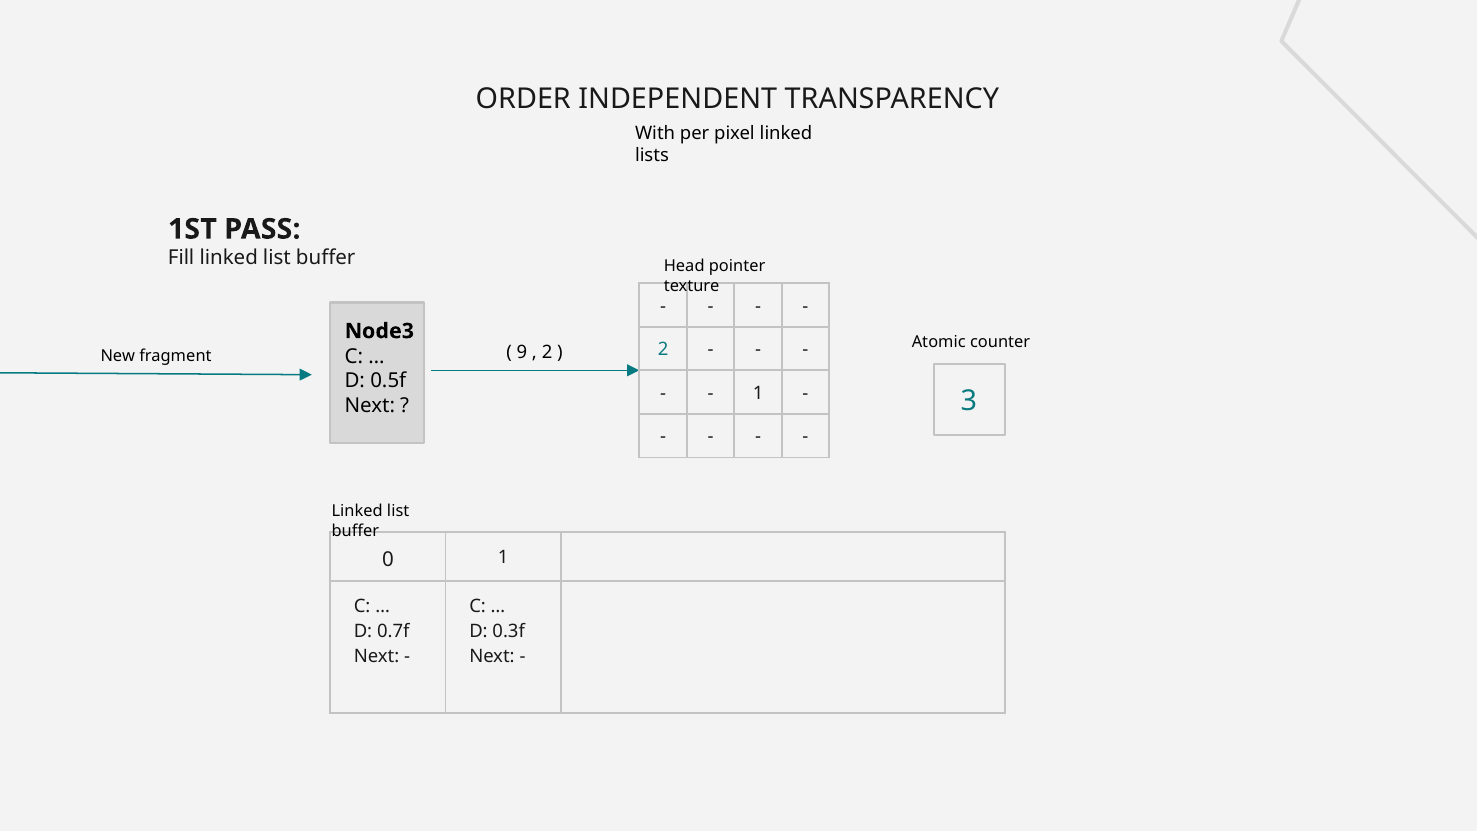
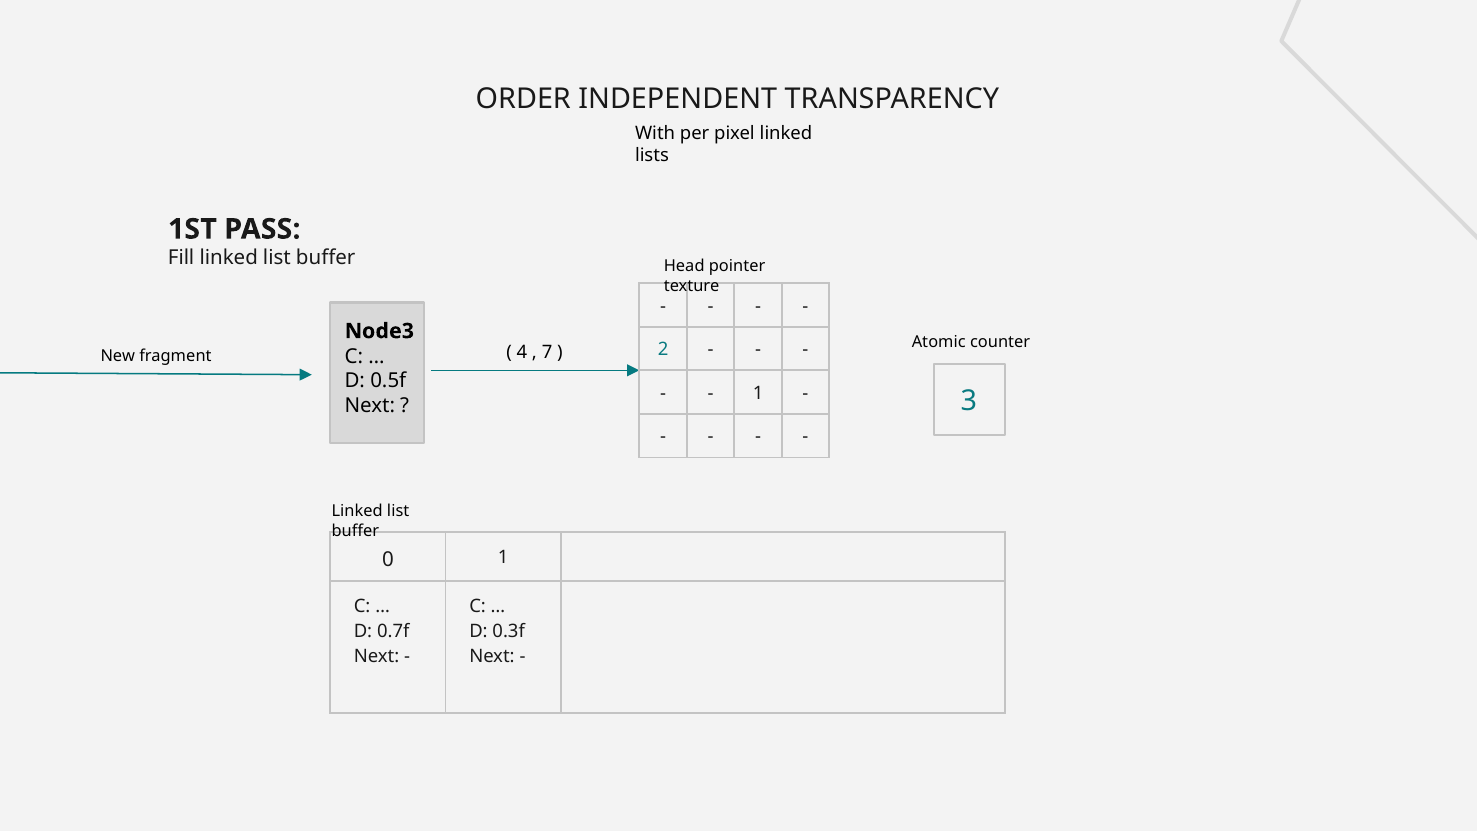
9: 9 -> 4
2 at (547, 353): 2 -> 7
